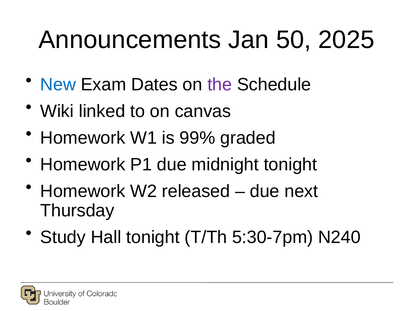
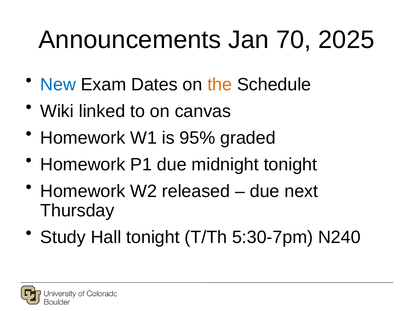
50: 50 -> 70
the colour: purple -> orange
99%: 99% -> 95%
